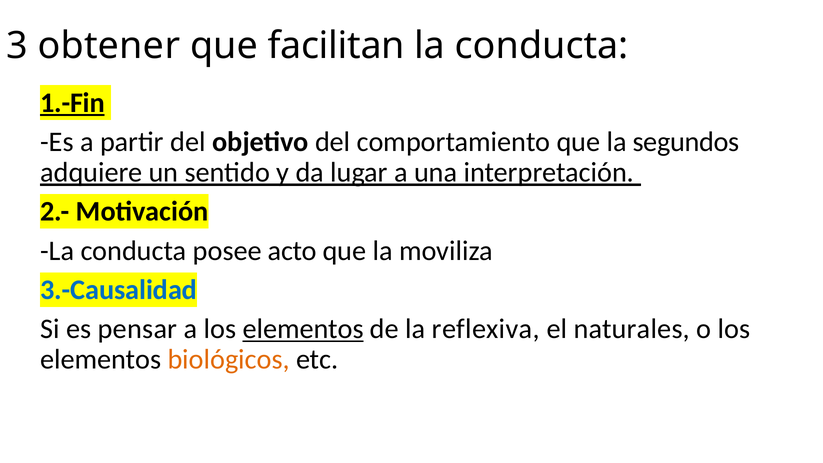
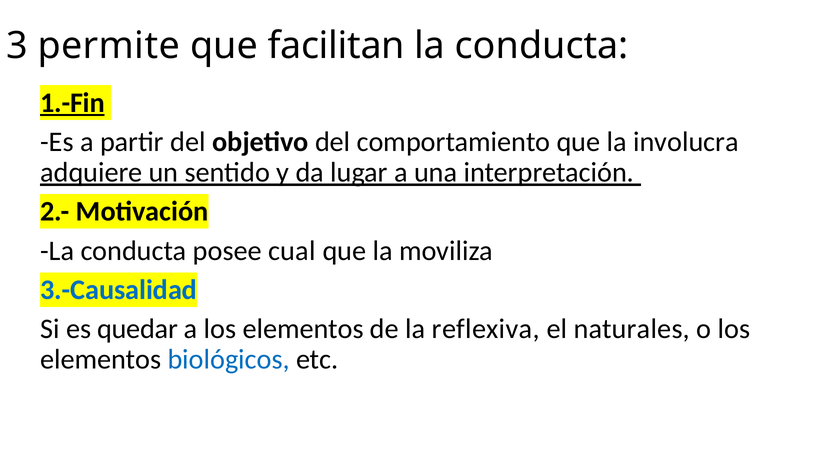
obtener: obtener -> permite
segundos: segundos -> involucra
acto: acto -> cual
pensar: pensar -> quedar
elementos at (303, 329) underline: present -> none
biológicos colour: orange -> blue
